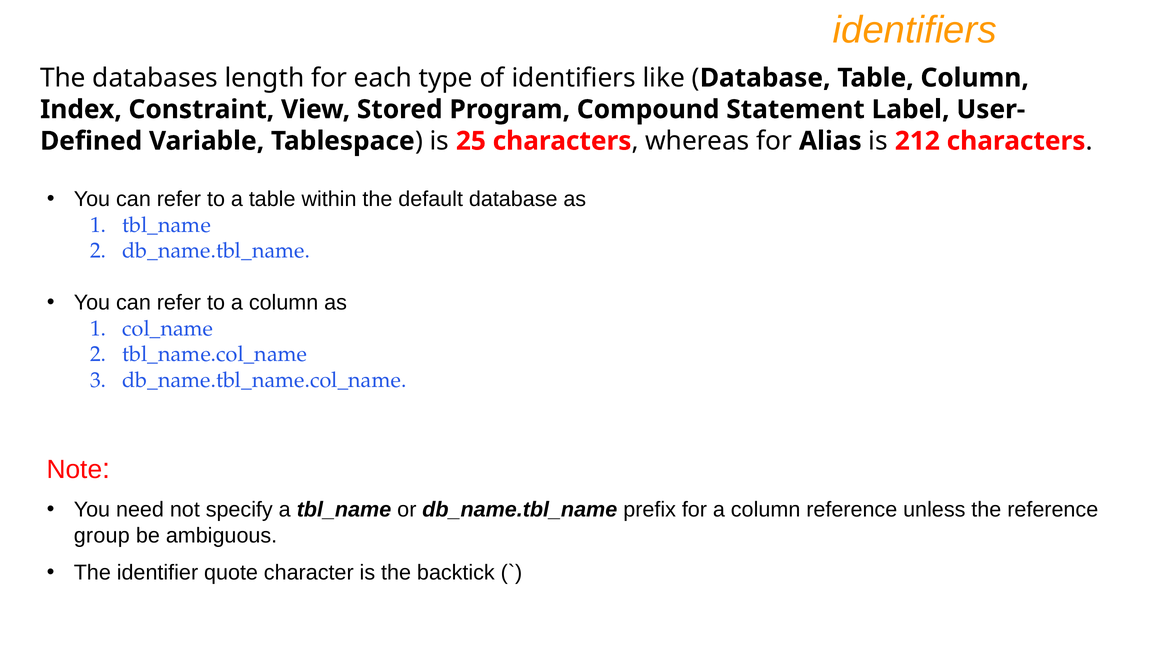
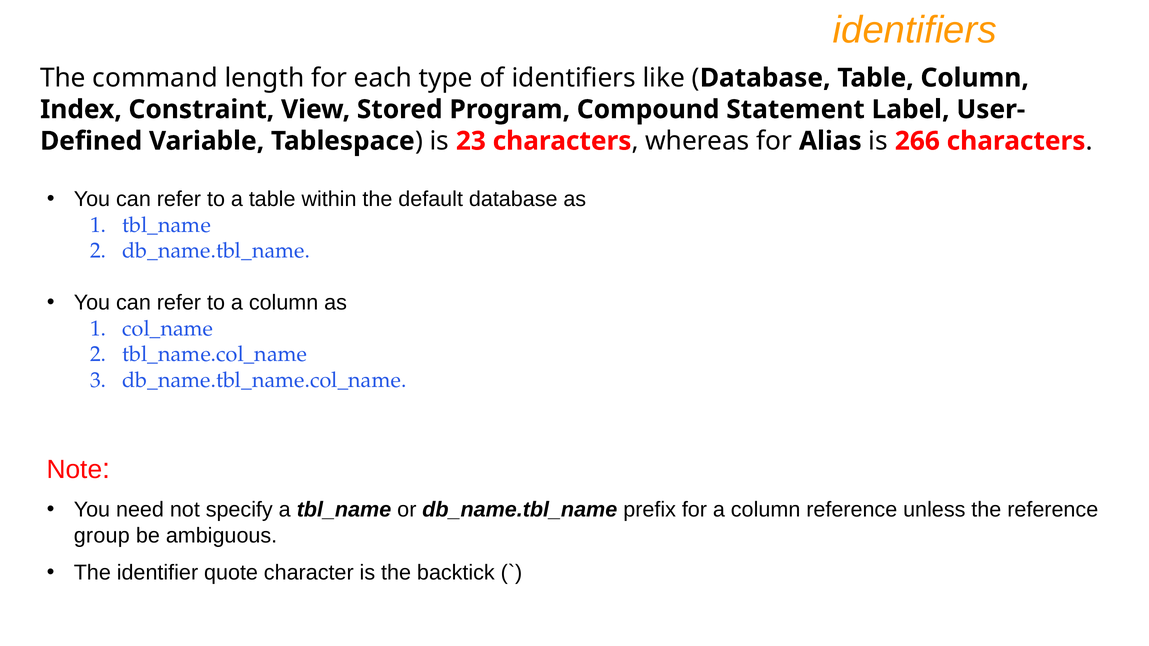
databases: databases -> command
25: 25 -> 23
212: 212 -> 266
